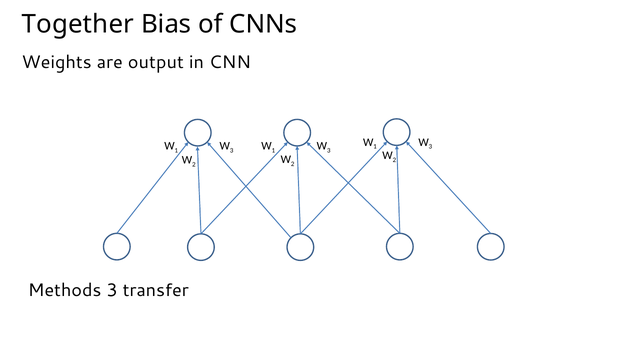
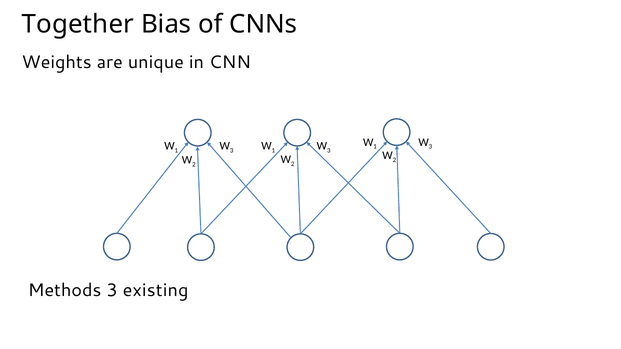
output: output -> unique
transfer: transfer -> existing
